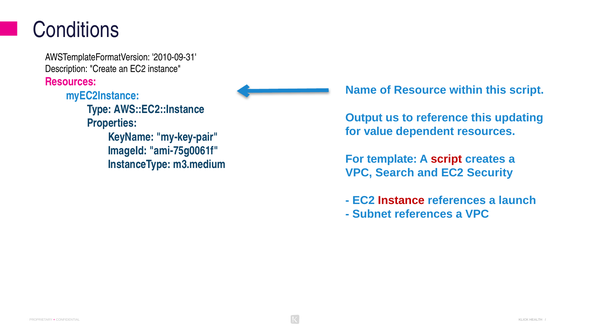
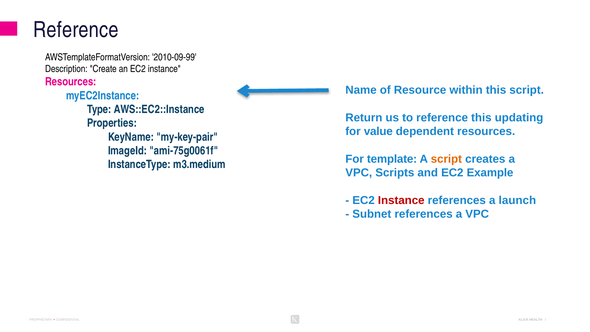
Conditions at (76, 30): Conditions -> Reference
2010-09-31: 2010-09-31 -> 2010-09-99
Output: Output -> Return
script at (446, 159) colour: red -> orange
Search: Search -> Scripts
Security: Security -> Example
